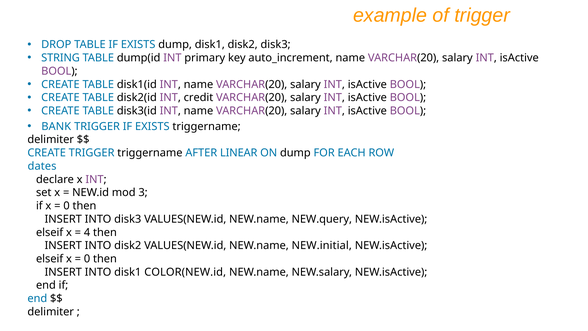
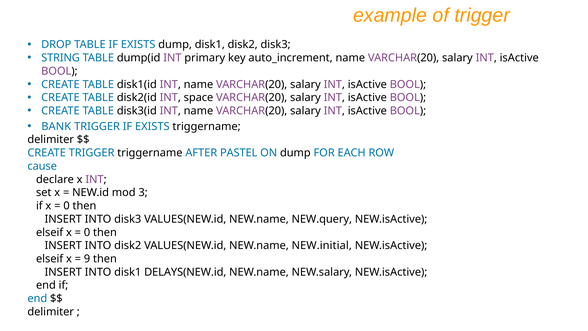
credit: credit -> space
LINEAR: LINEAR -> PASTEL
dates: dates -> cause
4 at (87, 232): 4 -> 0
0 at (87, 259): 0 -> 9
COLOR(NEW.id: COLOR(NEW.id -> DELAYS(NEW.id
